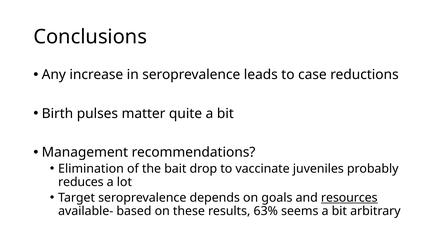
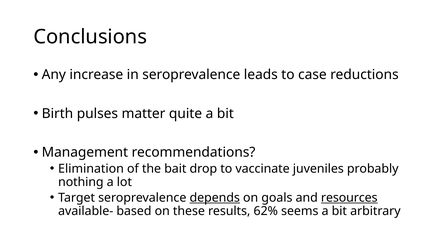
reduces: reduces -> nothing
depends underline: none -> present
63%: 63% -> 62%
